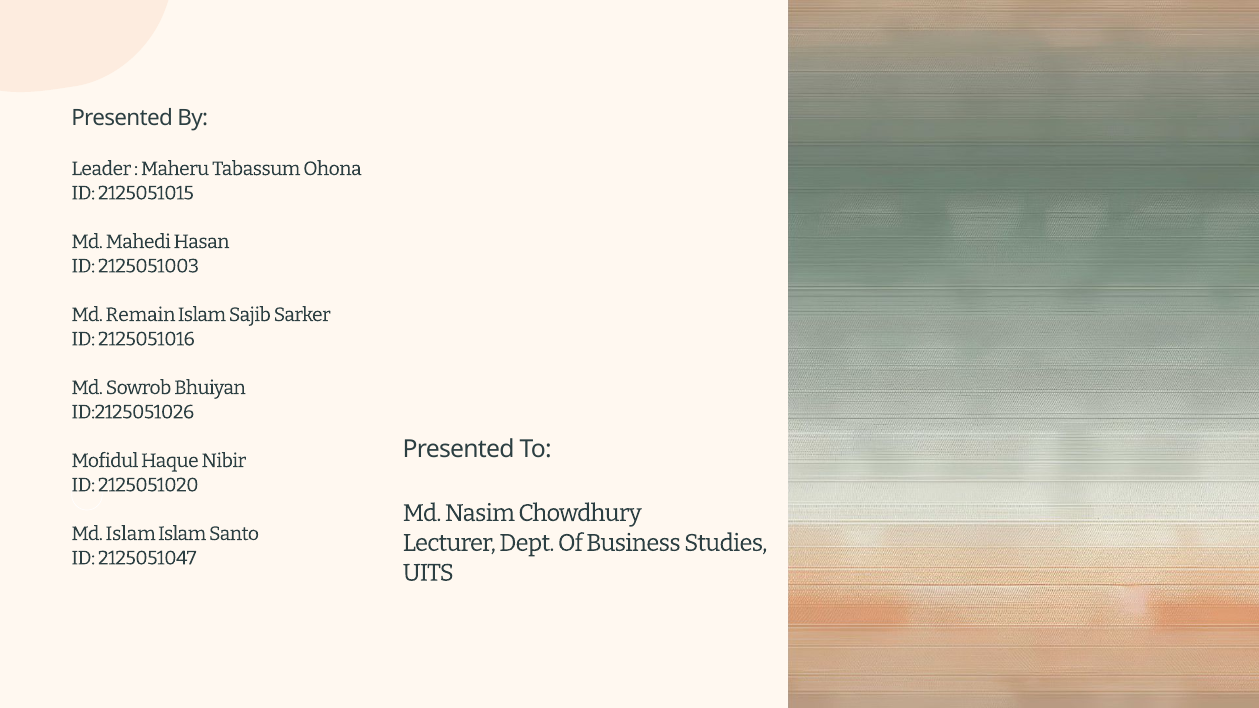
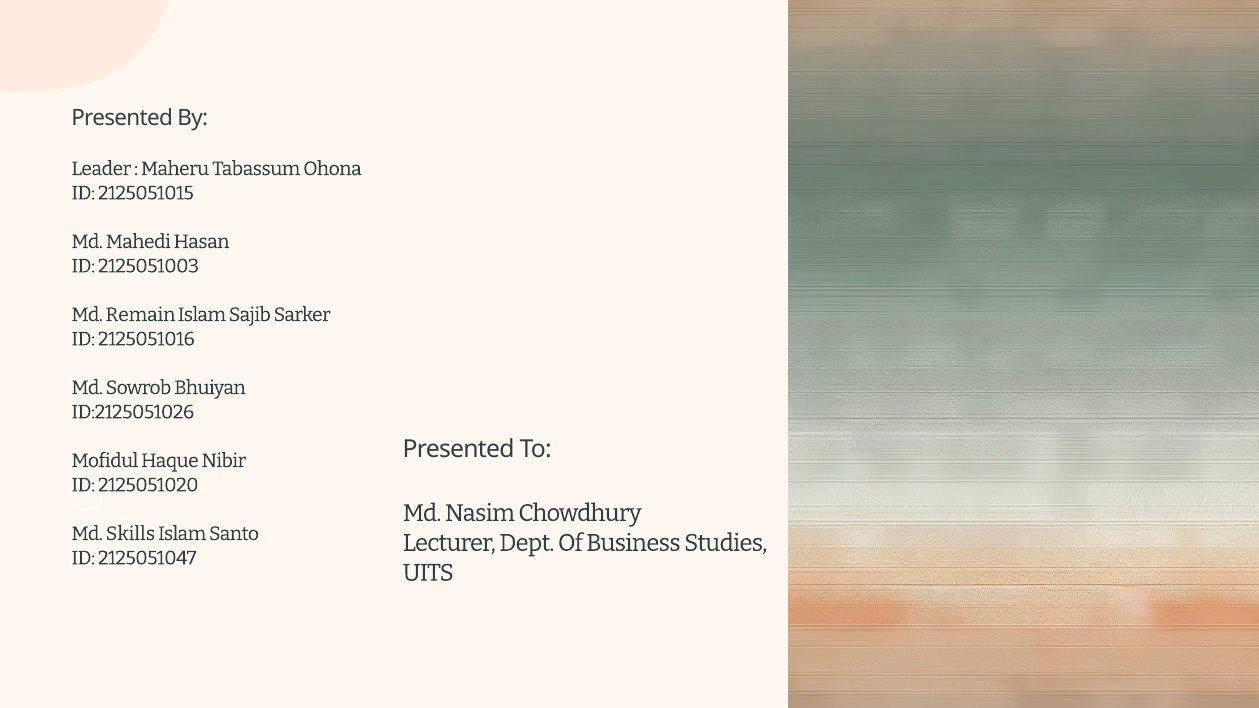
Md Islam: Islam -> Skills
